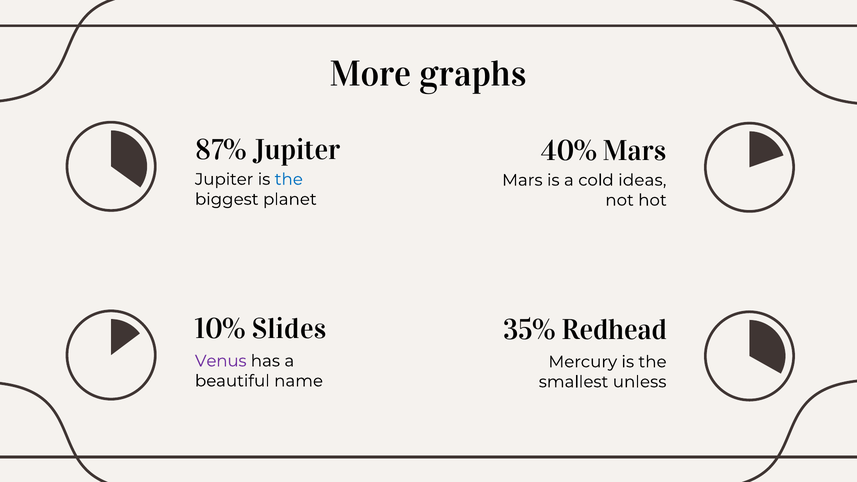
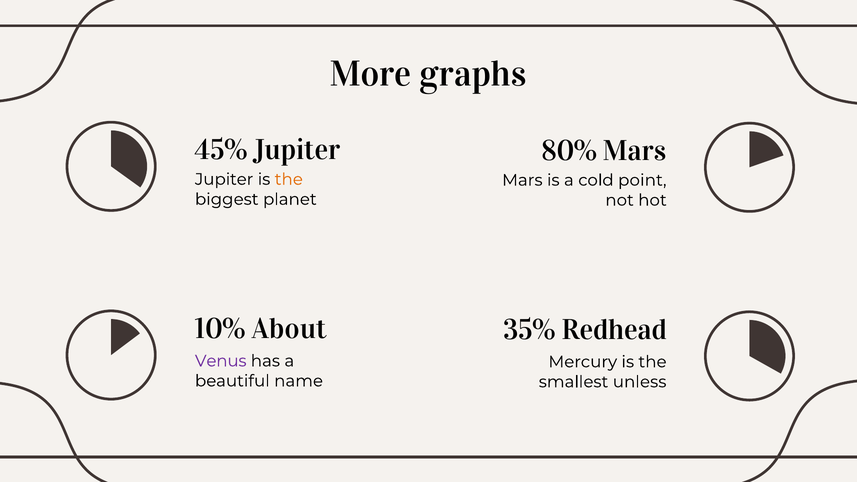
87%: 87% -> 45%
40%: 40% -> 80%
the at (289, 179) colour: blue -> orange
ideas: ideas -> point
Slides: Slides -> About
